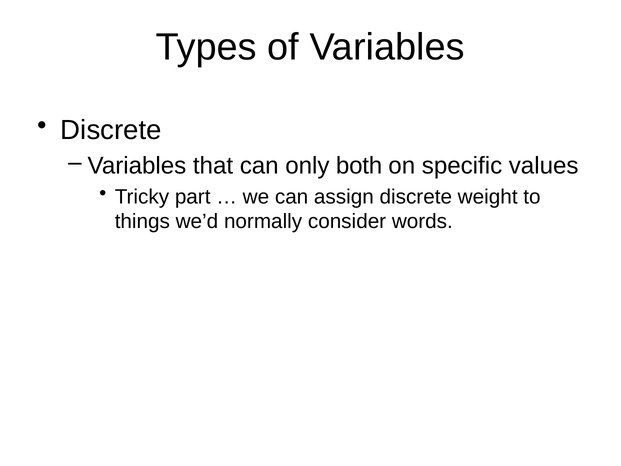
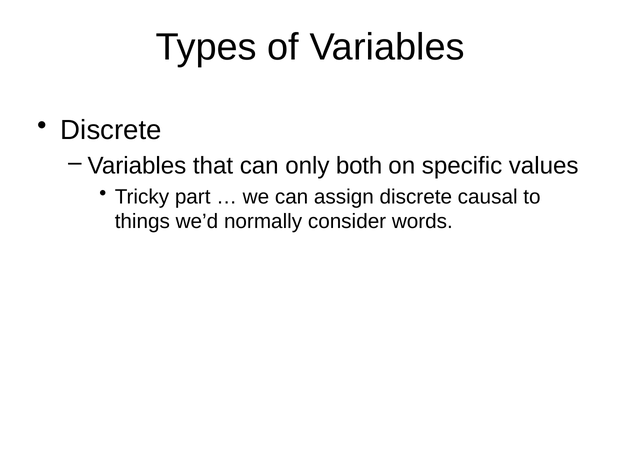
weight: weight -> causal
